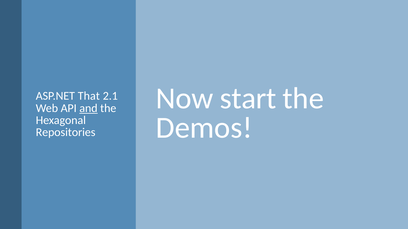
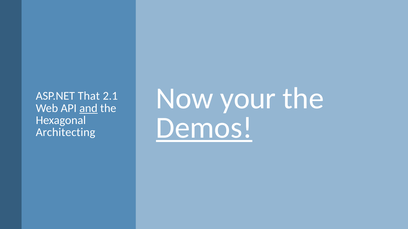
start: start -> your
Demos underline: none -> present
Repositories: Repositories -> Architecting
